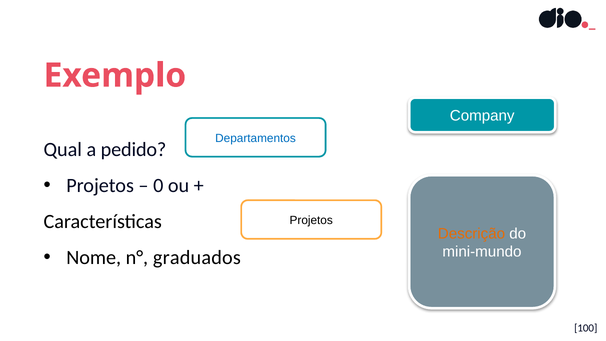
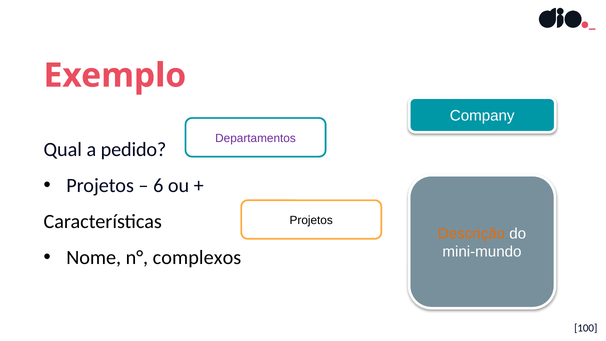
Departamentos colour: blue -> purple
0: 0 -> 6
graduados: graduados -> complexos
